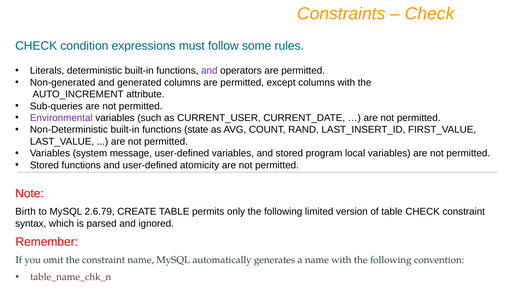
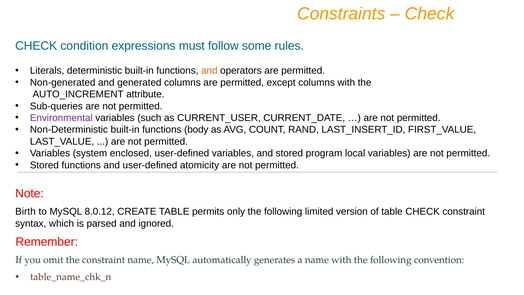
and at (209, 71) colour: purple -> orange
state: state -> body
message: message -> enclosed
2.6.79: 2.6.79 -> 8.0.12
